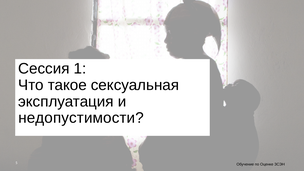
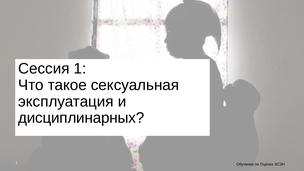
недопустимости: недопустимости -> дисциплинарных
